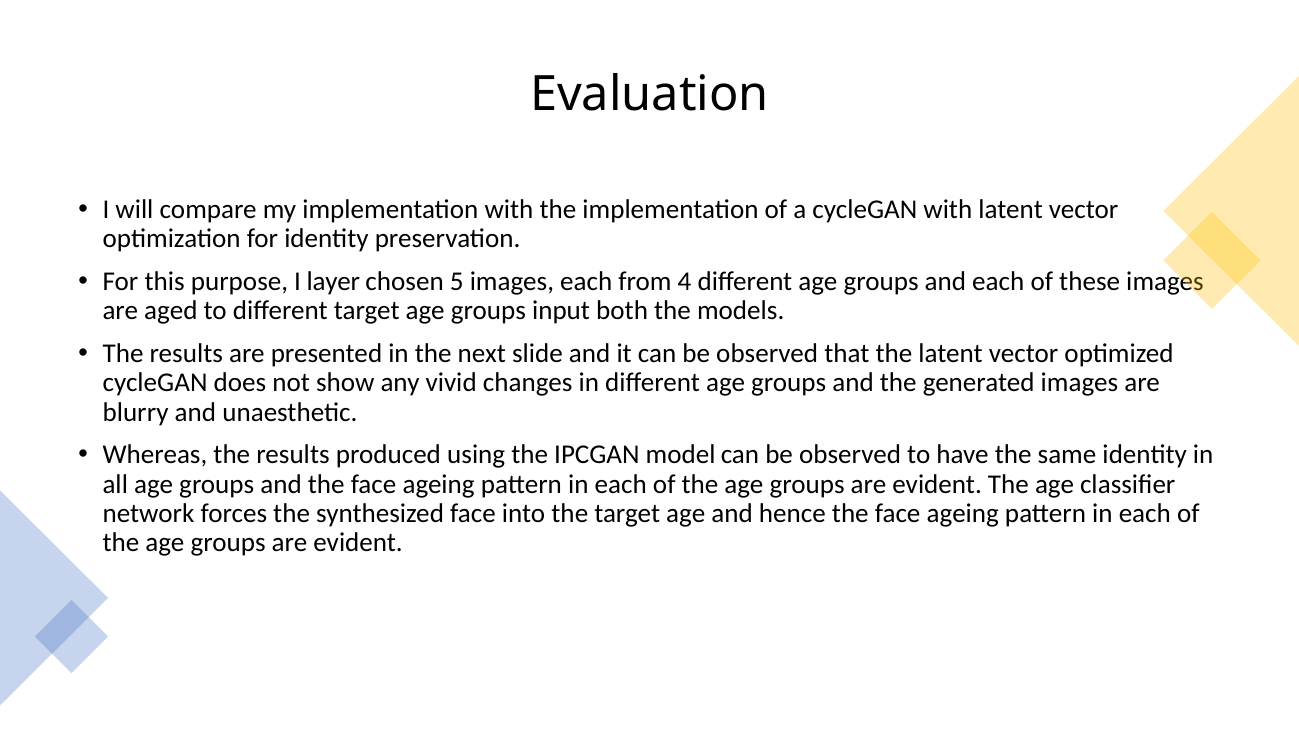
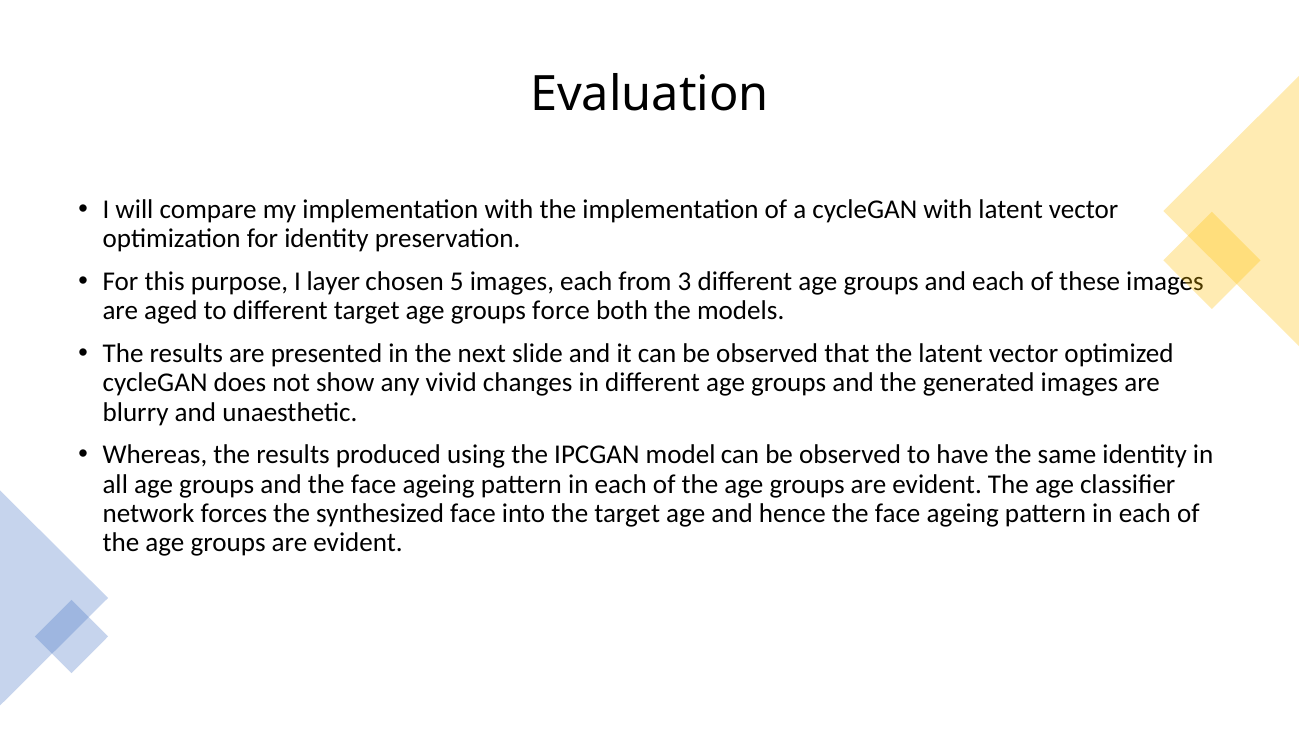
4: 4 -> 3
input: input -> force
